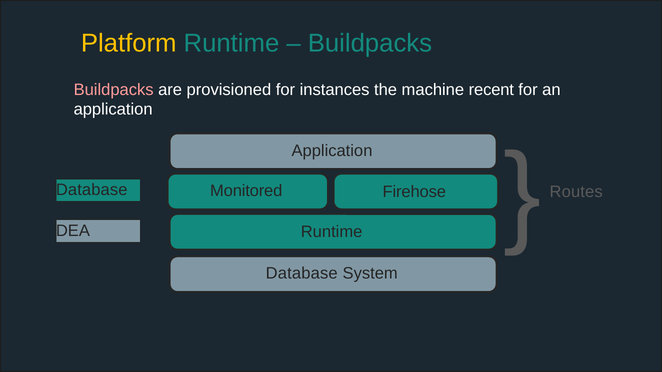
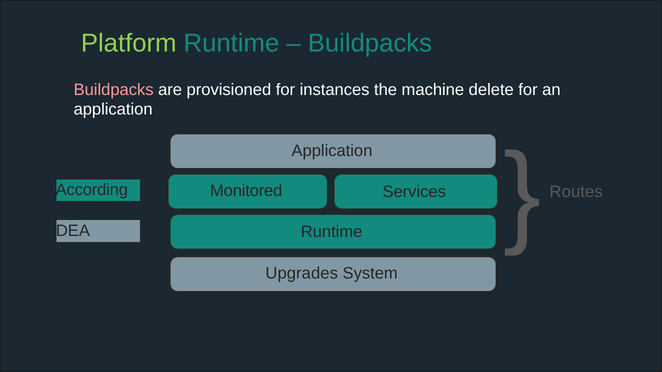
Platform colour: yellow -> light green
recent: recent -> delete
Database at (92, 190): Database -> According
Firehose: Firehose -> Services
Database at (302, 273): Database -> Upgrades
